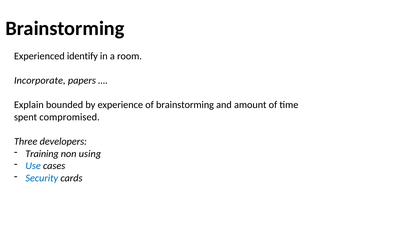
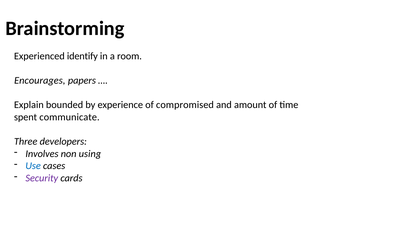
Incorporate: Incorporate -> Encourages
of brainstorming: brainstorming -> compromised
compromised: compromised -> communicate
Training: Training -> Involves
Security colour: blue -> purple
